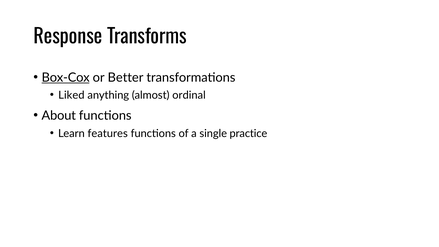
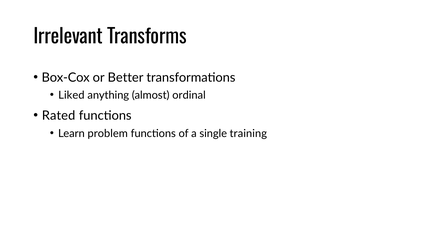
Response: Response -> Irrelevant
Box-Cox underline: present -> none
About: About -> Rated
features: features -> problem
practice: practice -> training
